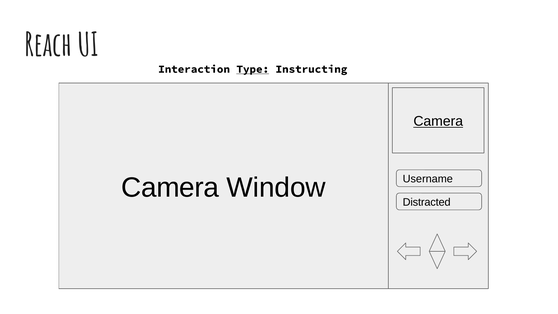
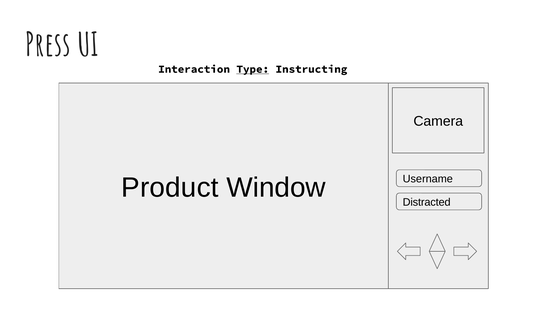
Reach: Reach -> Press
Camera at (438, 121) underline: present -> none
Camera at (170, 188): Camera -> Product
